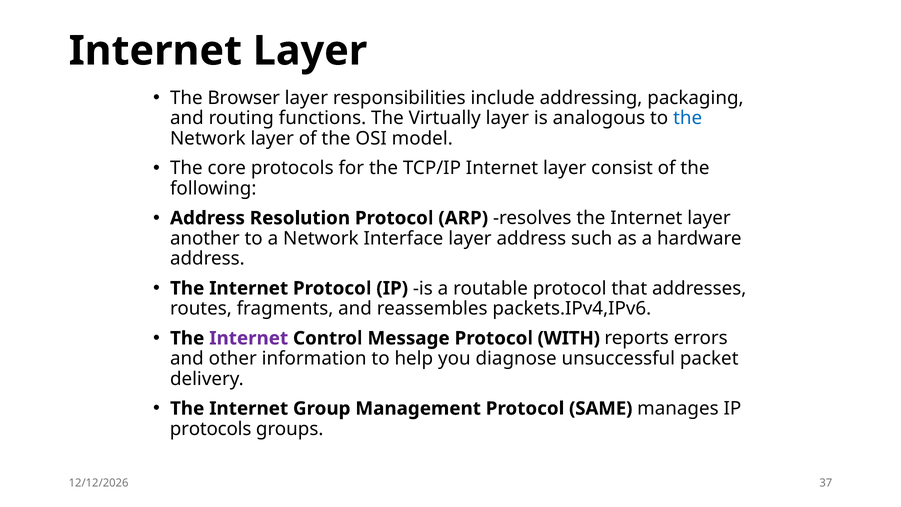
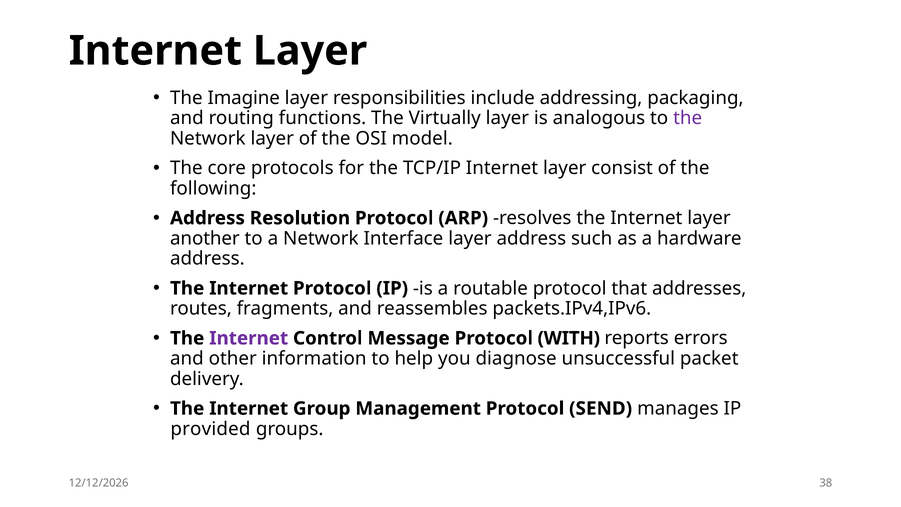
Browser: Browser -> Imagine
the at (688, 118) colour: blue -> purple
SAME: SAME -> SEND
protocols at (211, 429): protocols -> provided
37: 37 -> 38
